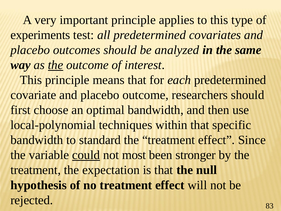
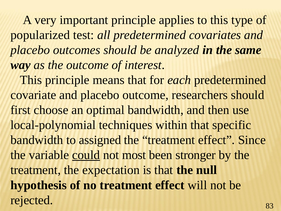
experiments: experiments -> popularized
the at (56, 65) underline: present -> none
standard: standard -> assigned
